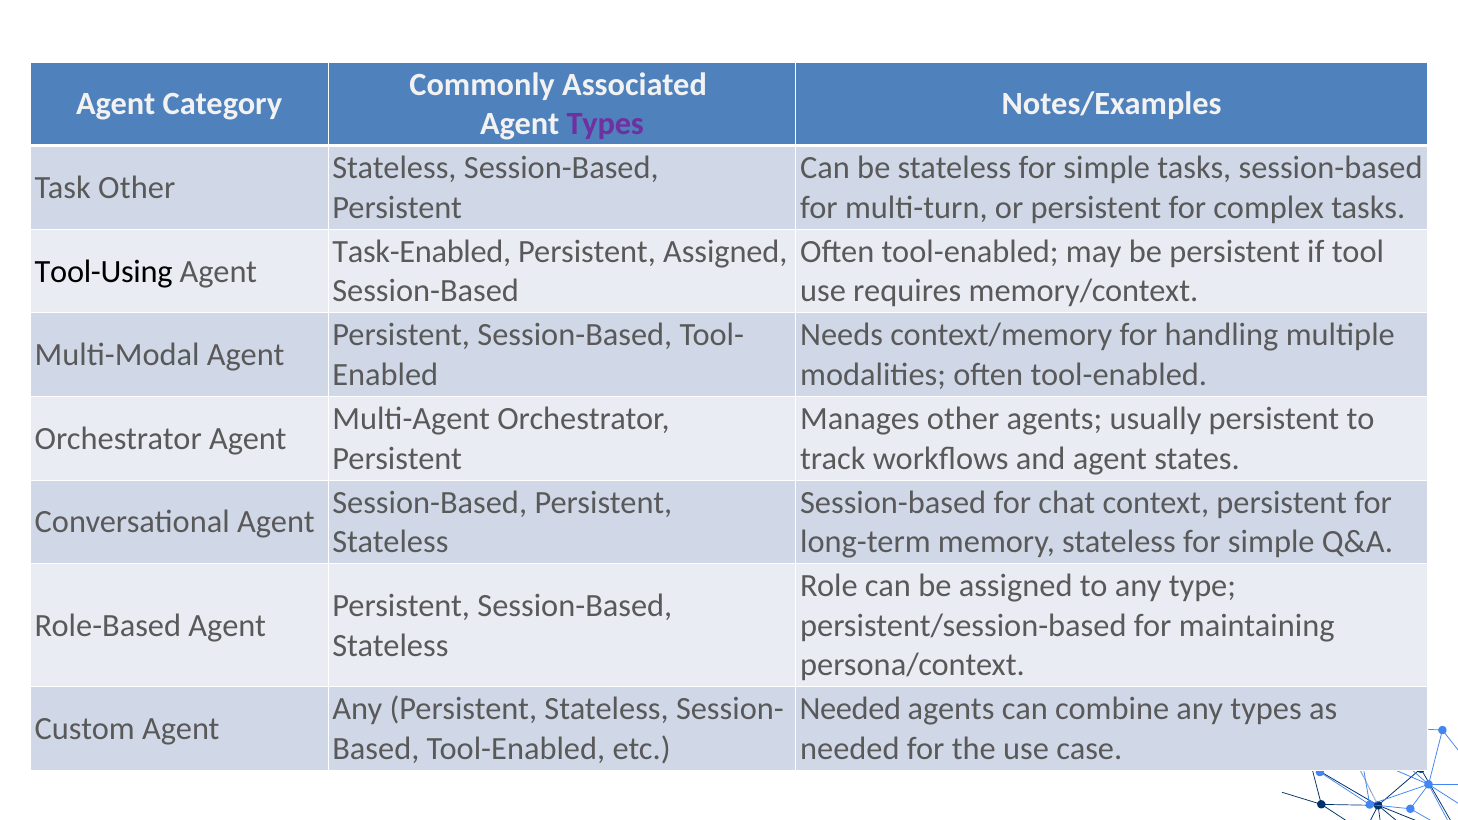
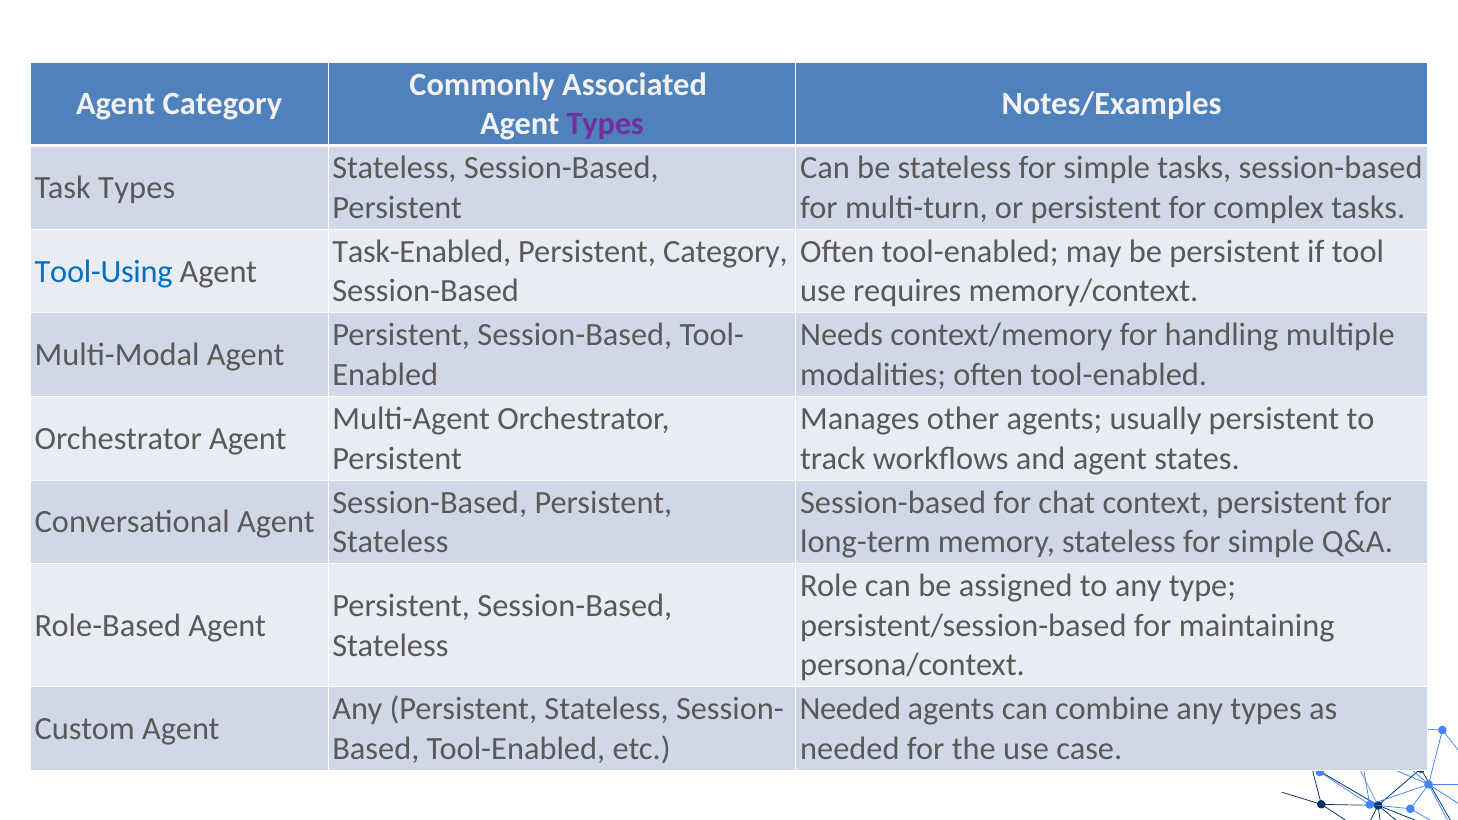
Task Other: Other -> Types
Persistent Assigned: Assigned -> Category
Tool-Using colour: black -> blue
